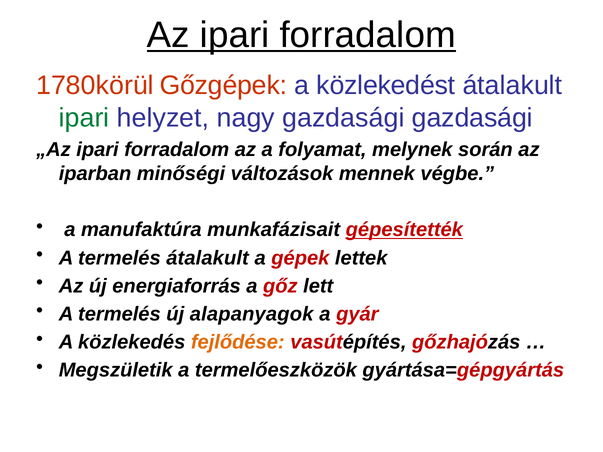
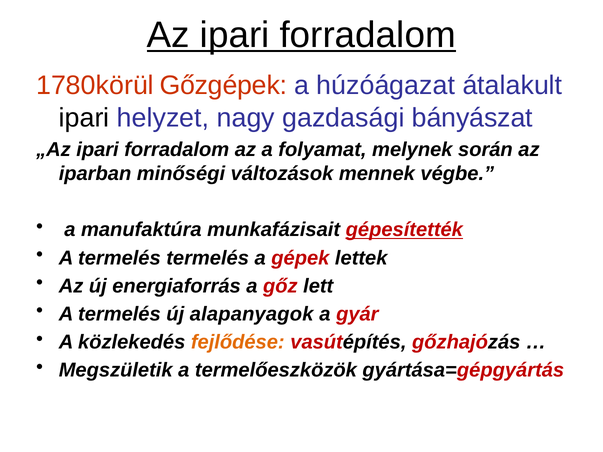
közlekedést: közlekedést -> húzóágazat
ipari at (84, 118) colour: green -> black
gazdasági gazdasági: gazdasági -> bányászat
termelés átalakult: átalakult -> termelés
